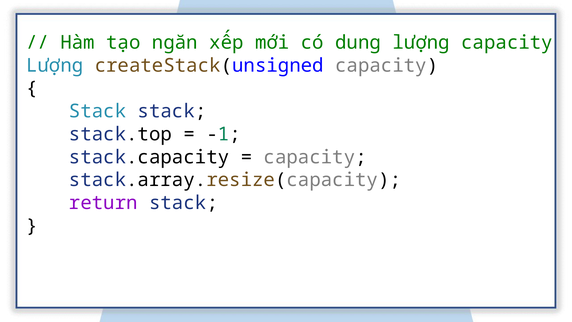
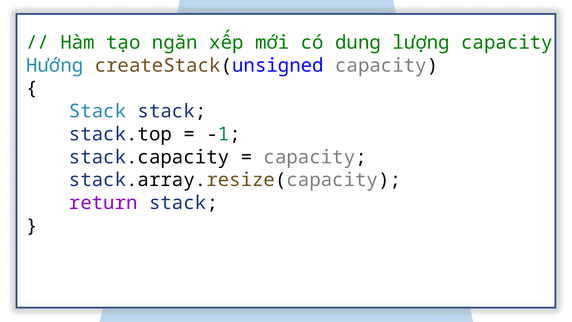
Lượng at (55, 65): Lượng -> Hướng
